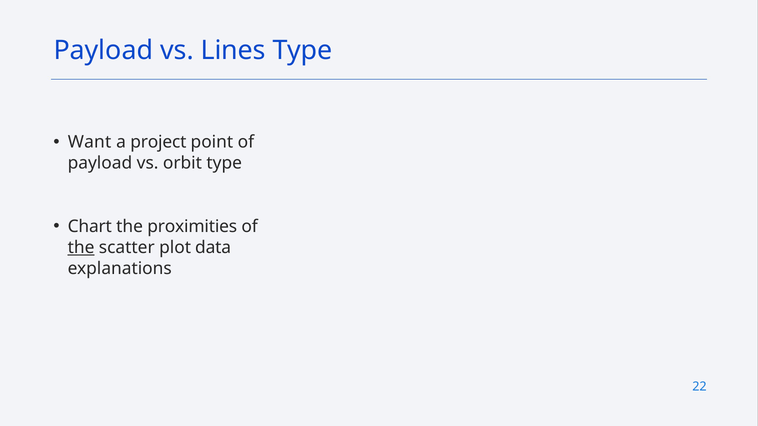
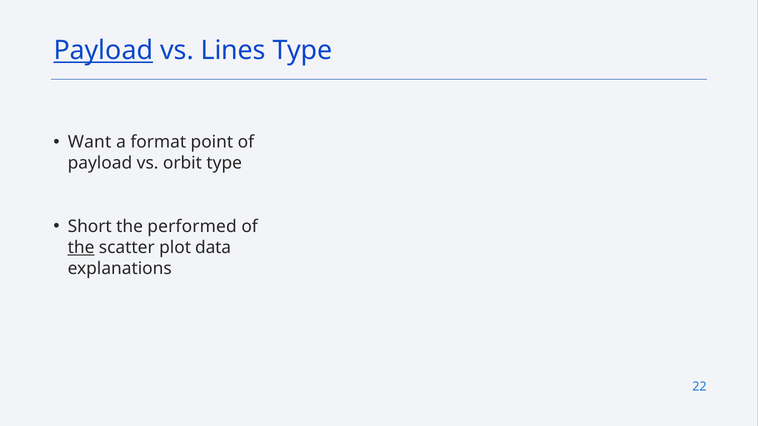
Payload at (103, 51) underline: none -> present
project: project -> format
Chart: Chart -> Short
proximities: proximities -> performed
